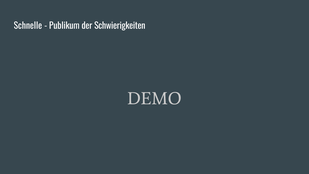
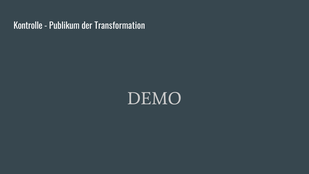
Schnelle: Schnelle -> Kontrolle
Schwierigkeiten: Schwierigkeiten -> Transformation
